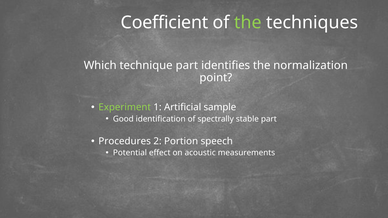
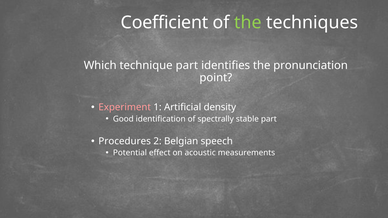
normalization: normalization -> pronunciation
Experiment colour: light green -> pink
sample: sample -> density
Portion: Portion -> Belgian
